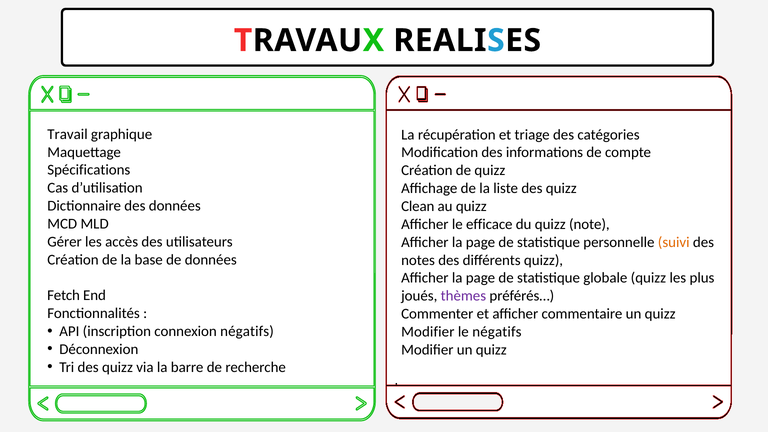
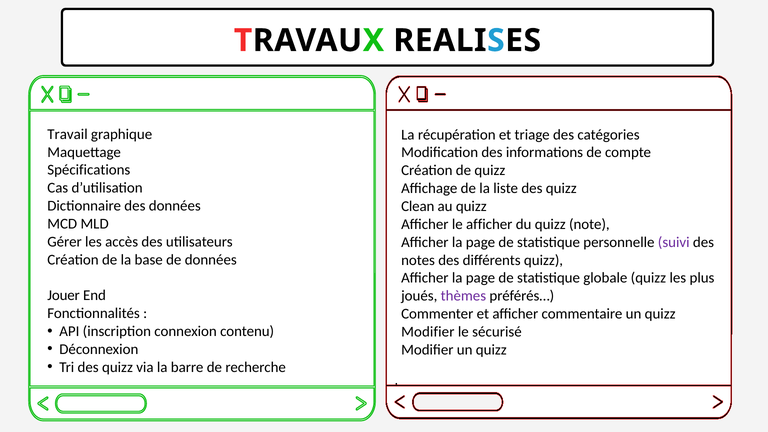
le efficace: efficace -> afficher
suivi colour: orange -> purple
Fetch: Fetch -> Jouer
connexion négatifs: négatifs -> contenu
le négatifs: négatifs -> sécurisé
